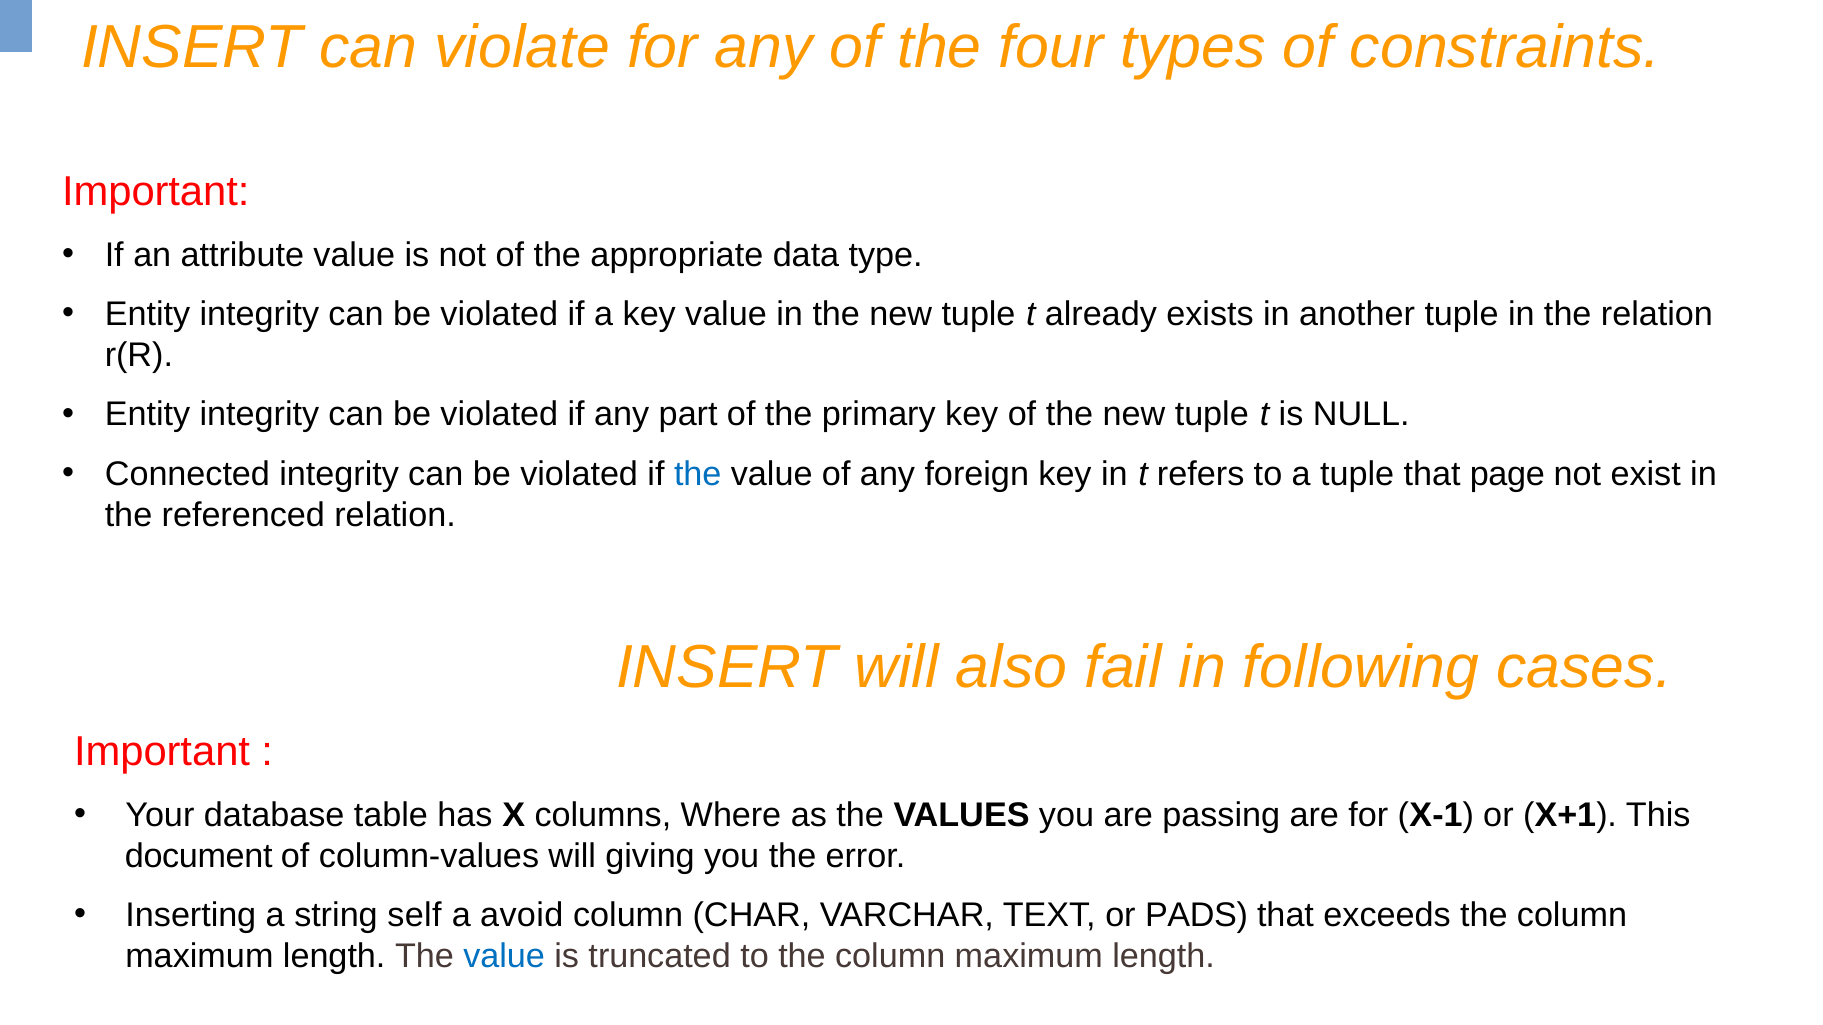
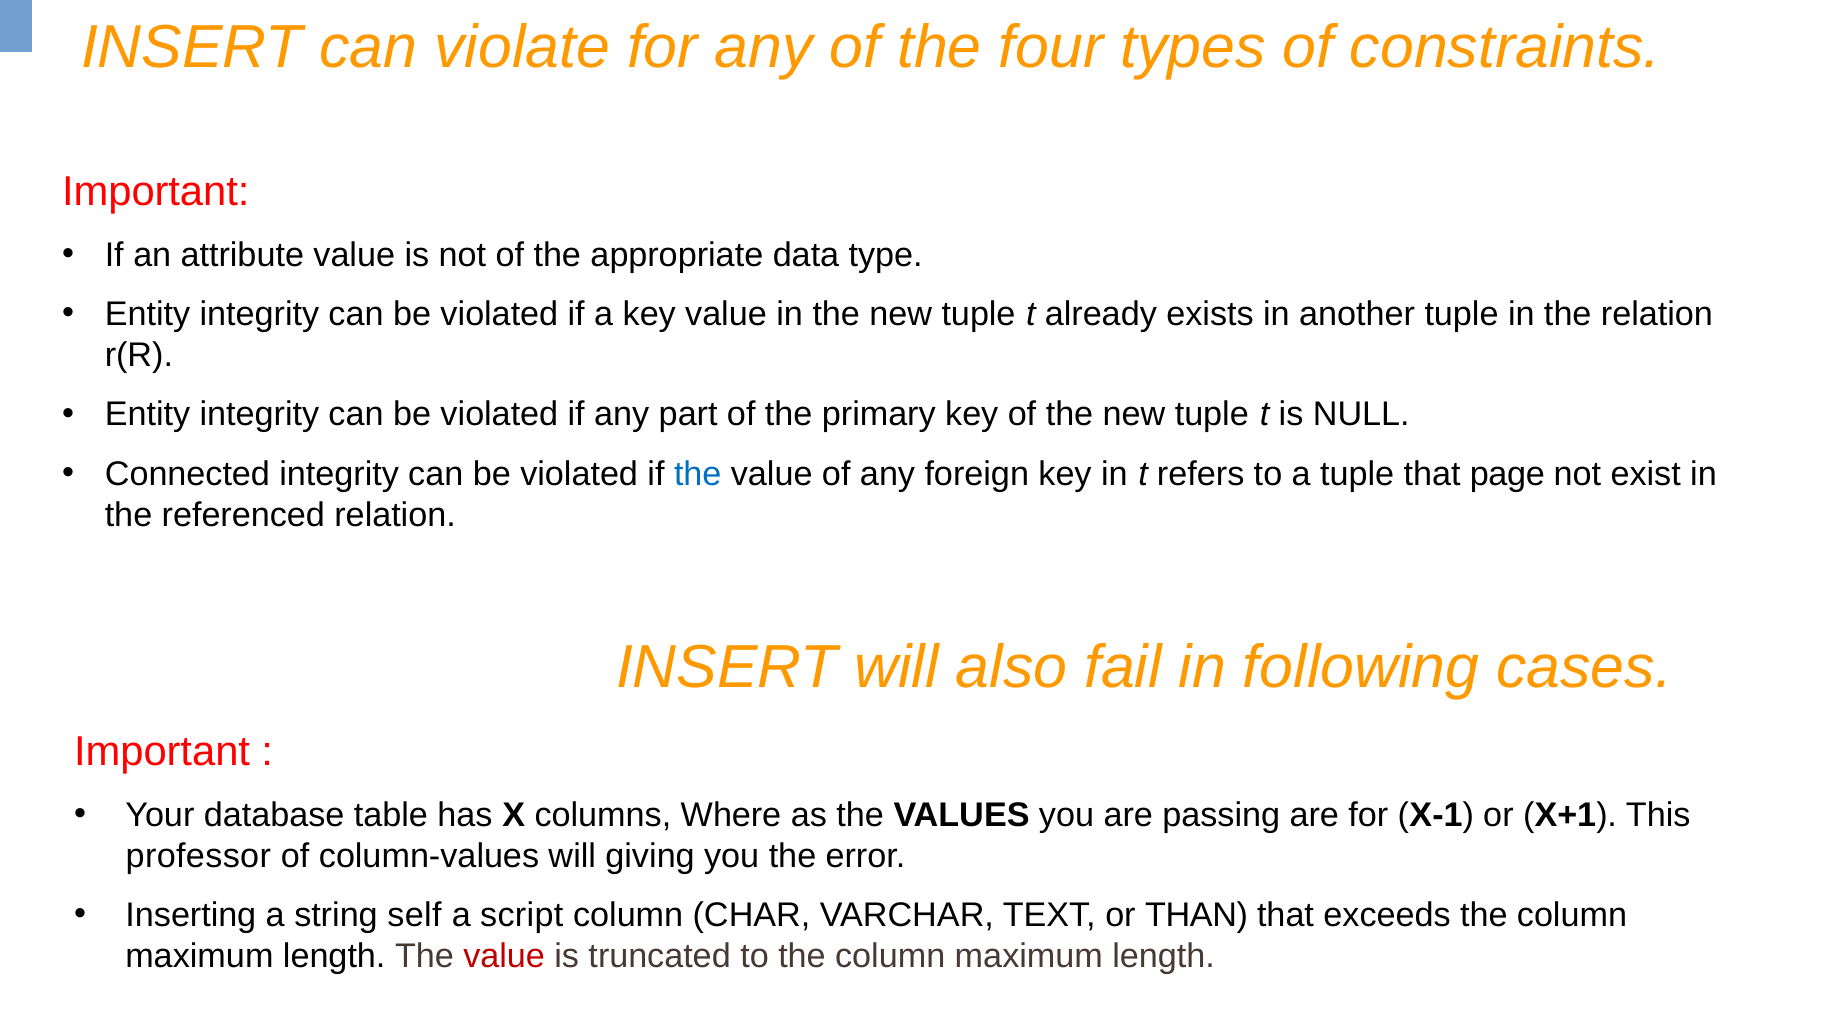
document: document -> professor
avoid: avoid -> script
PADS: PADS -> THAN
value at (504, 956) colour: blue -> red
